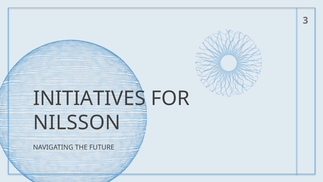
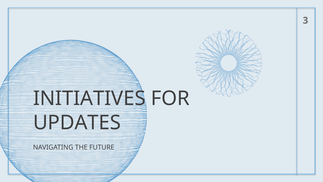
NILSSON: NILSSON -> UPDATES
